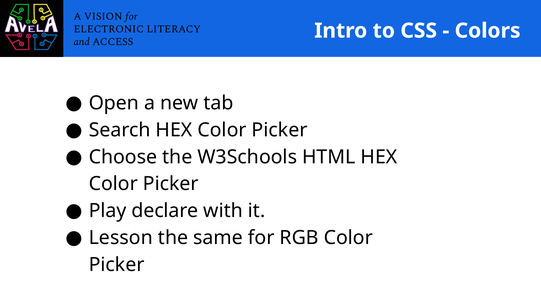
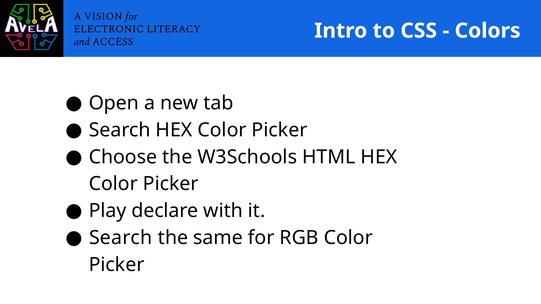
Lesson at (121, 238): Lesson -> Search
